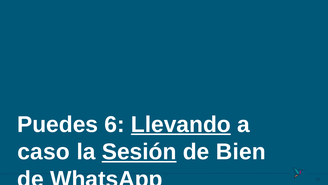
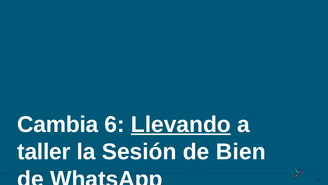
Puedes: Puedes -> Cambia
caso: caso -> taller
Sesión underline: present -> none
